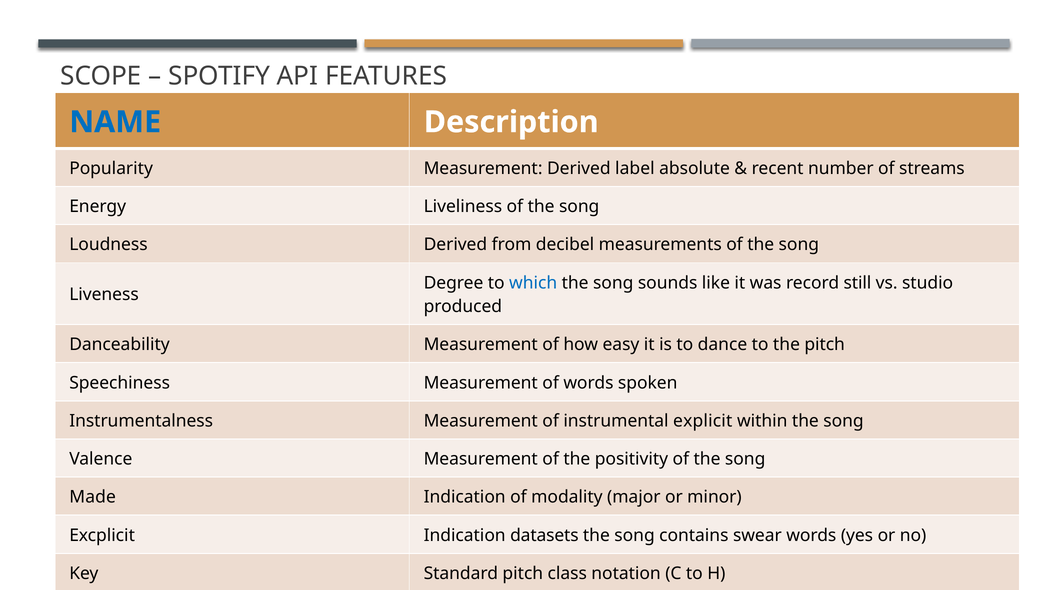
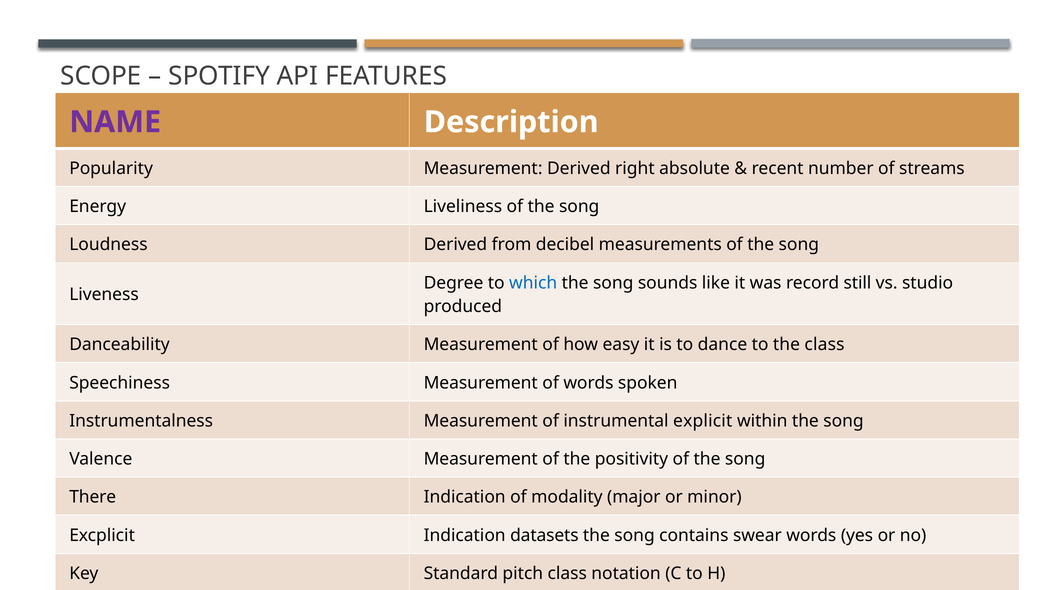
NAME colour: blue -> purple
label: label -> right
the pitch: pitch -> class
Made: Made -> There
